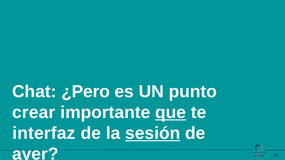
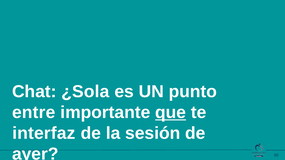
¿Pero: ¿Pero -> ¿Sola
crear: crear -> entre
sesión underline: present -> none
